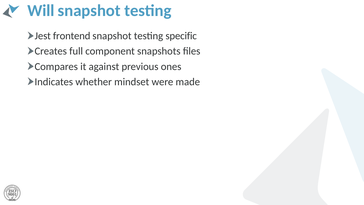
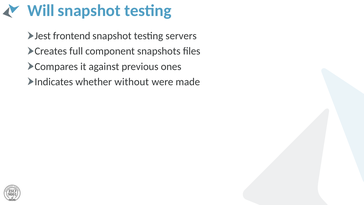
specific: specific -> servers
mindset: mindset -> without
